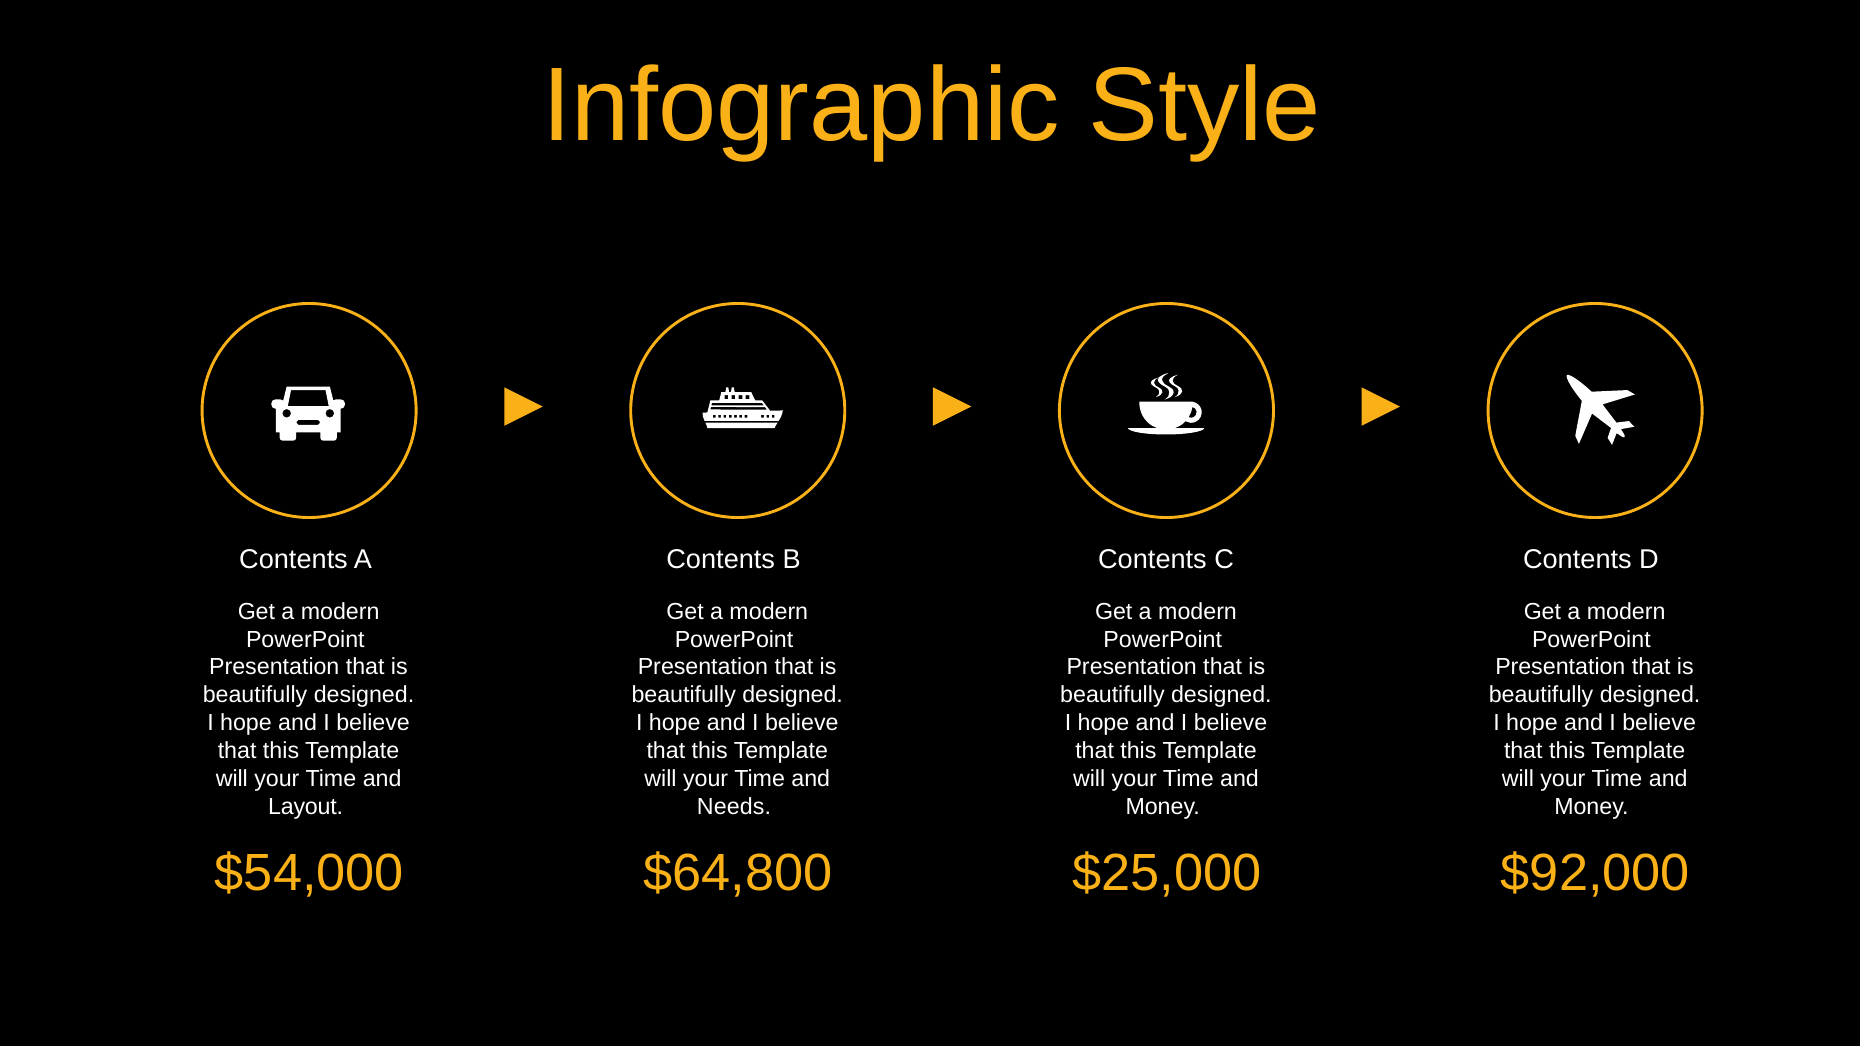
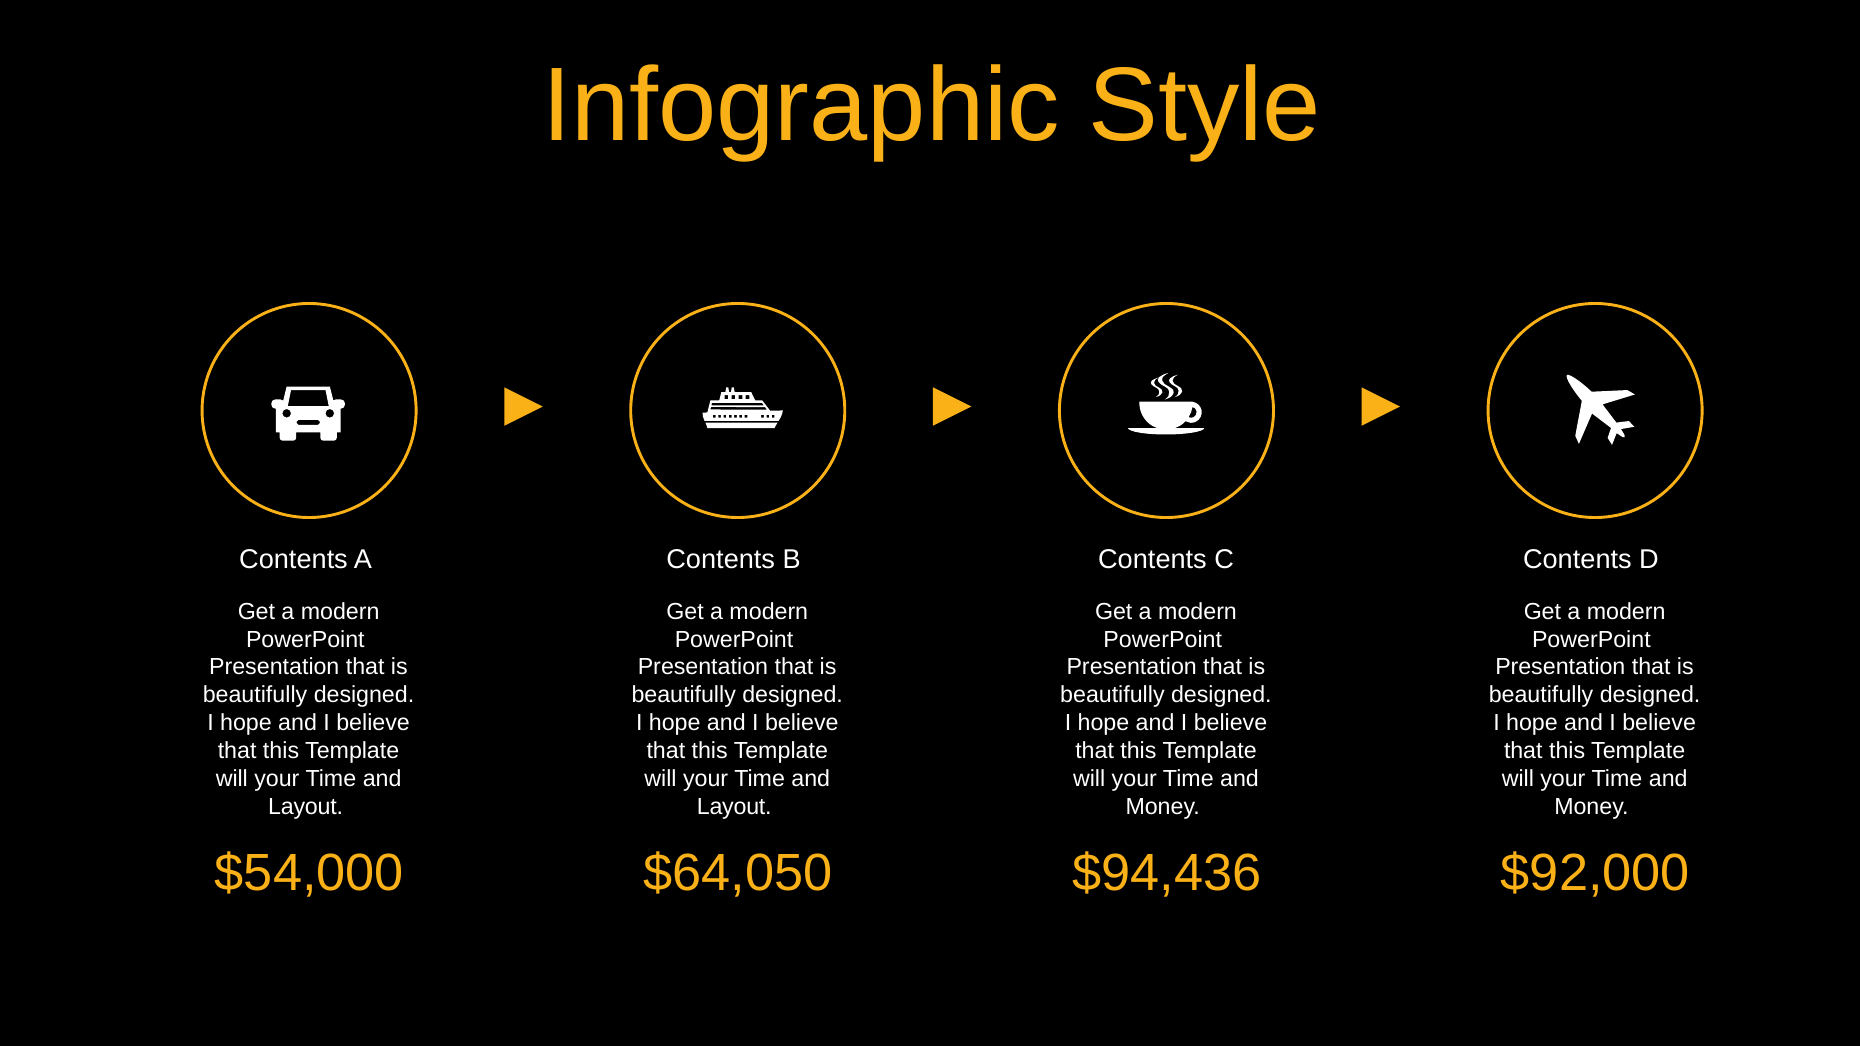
Needs at (734, 807): Needs -> Layout
$64,800: $64,800 -> $64,050
$25,000: $25,000 -> $94,436
